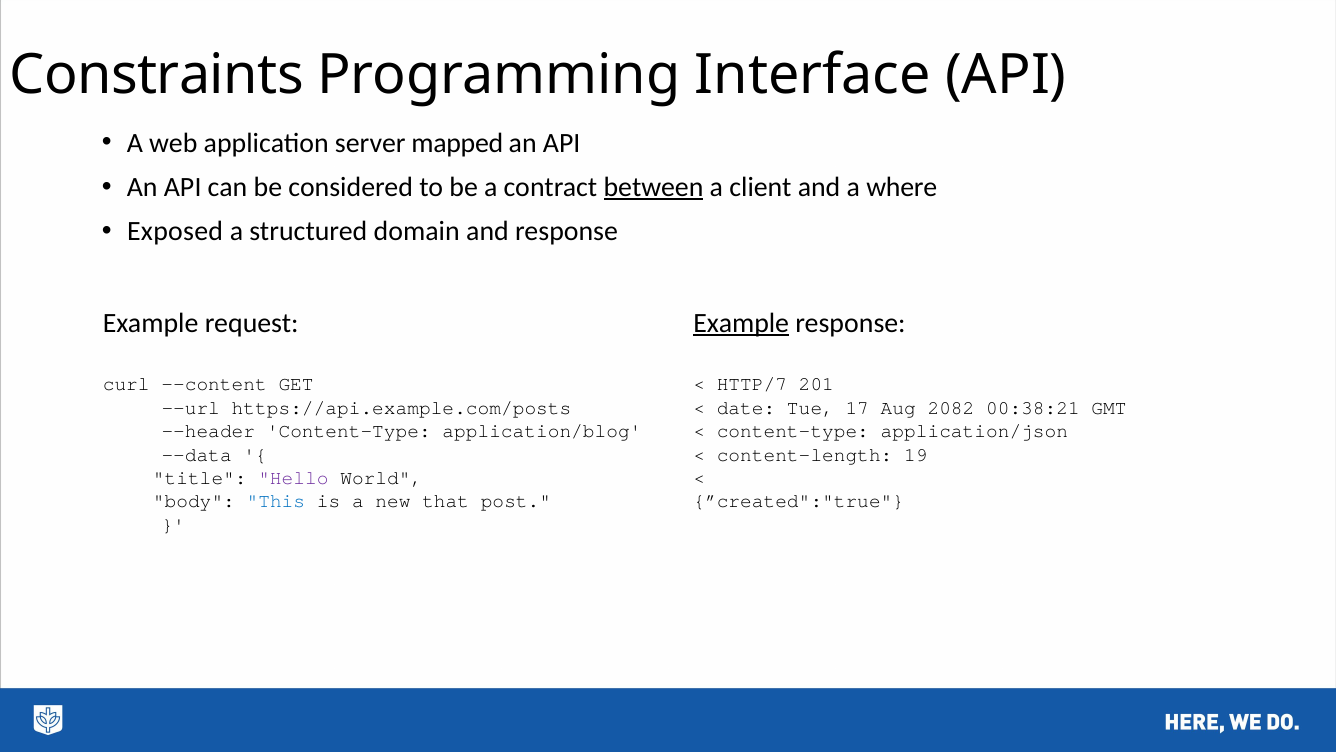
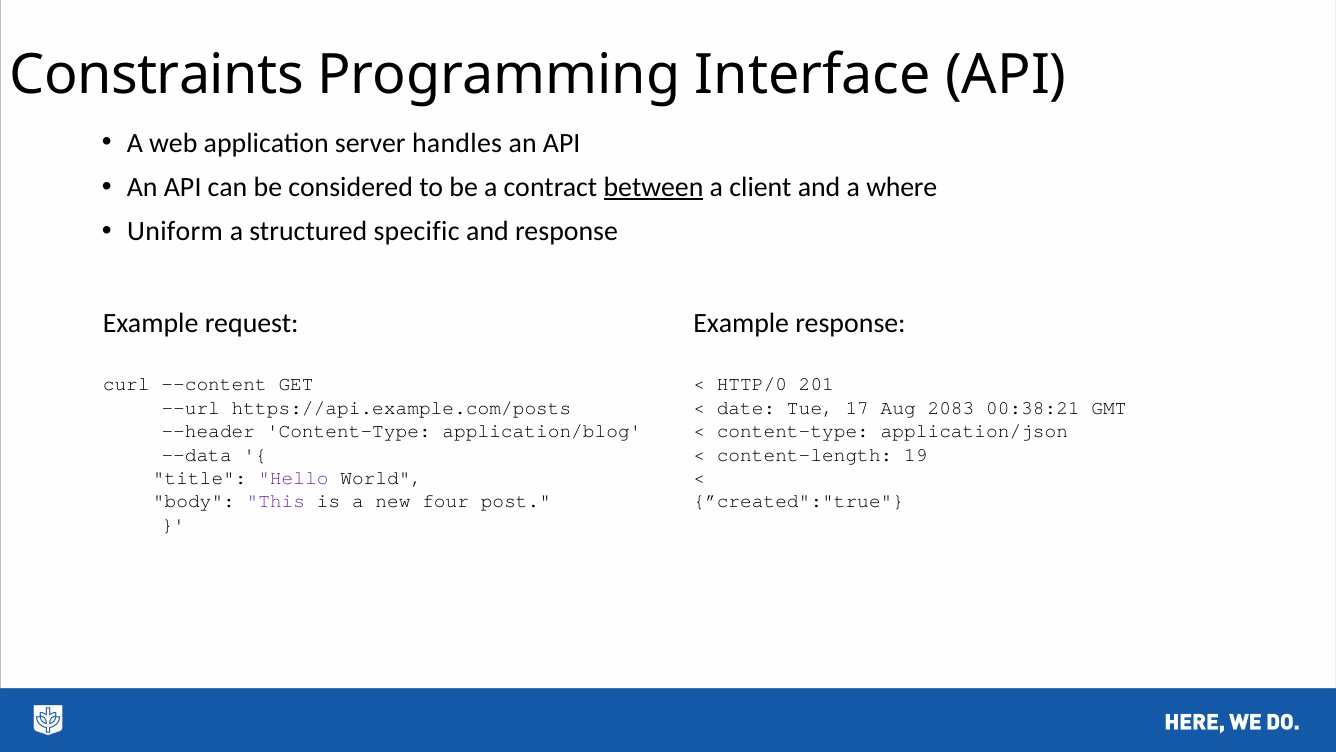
mapped: mapped -> handles
Exposed: Exposed -> Uniform
domain: domain -> specific
Example at (741, 323) underline: present -> none
HTTP/7: HTTP/7 -> HTTP/0
2082: 2082 -> 2083
This colour: blue -> purple
that: that -> four
